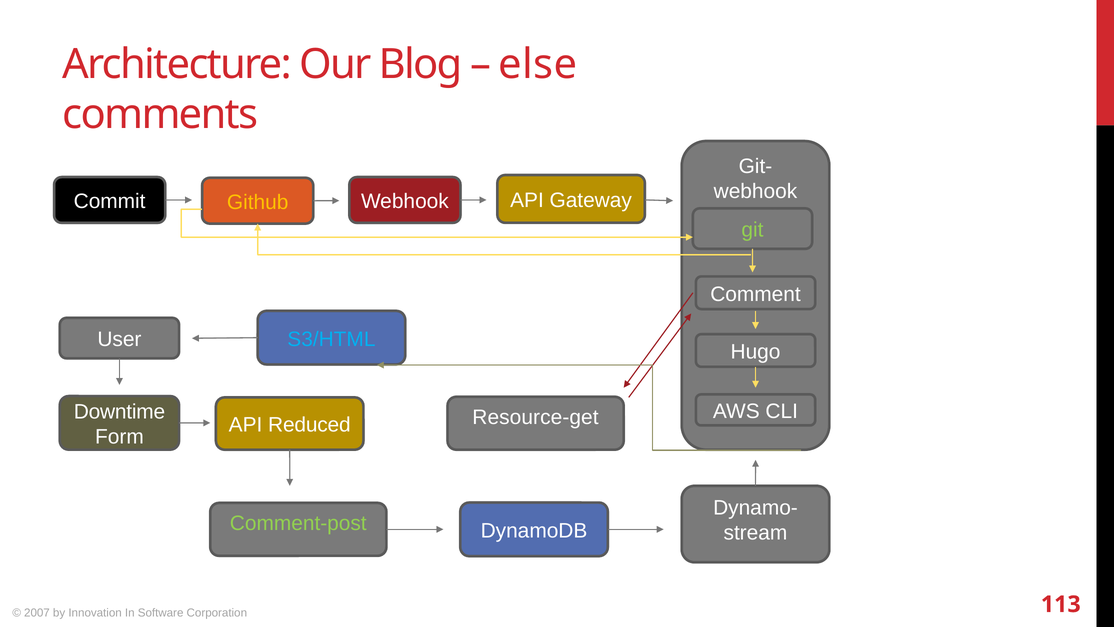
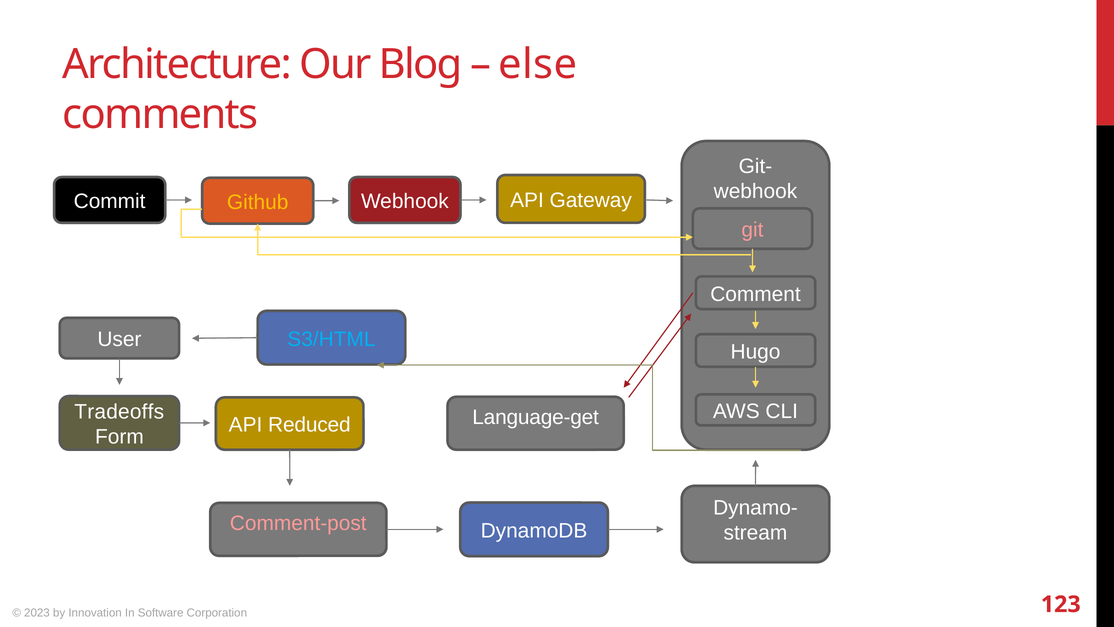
git colour: light green -> pink
Downtime: Downtime -> Tradeoffs
Resource-get: Resource-get -> Language-get
Comment-post colour: light green -> pink
2007: 2007 -> 2023
113: 113 -> 123
